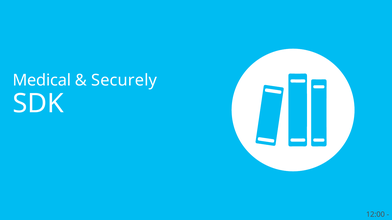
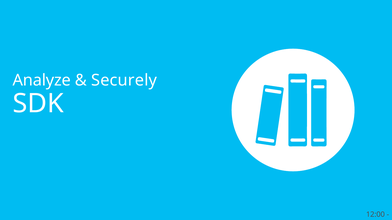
Medical: Medical -> Analyze
